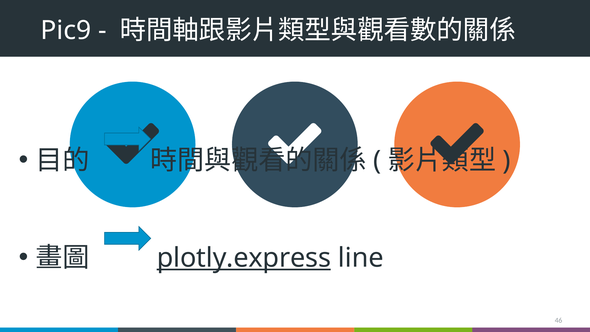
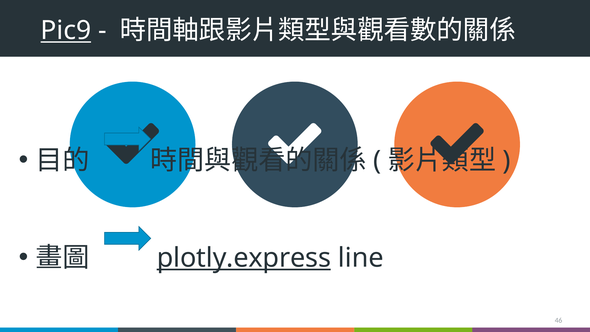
Pic9 underline: none -> present
